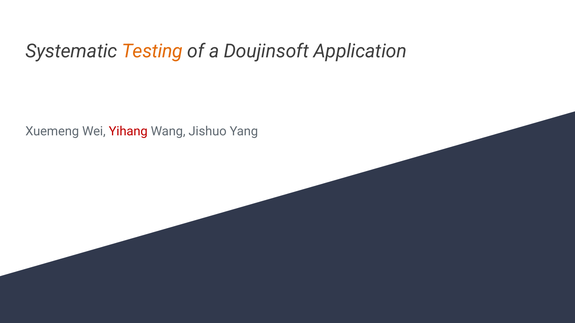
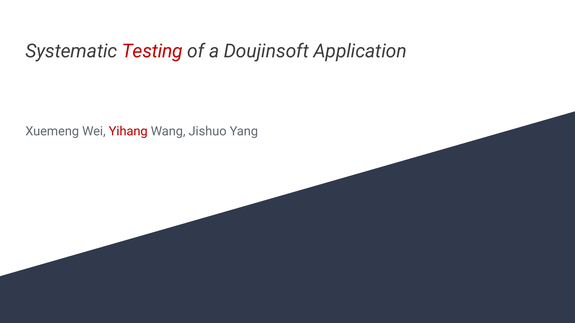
Testing colour: orange -> red
